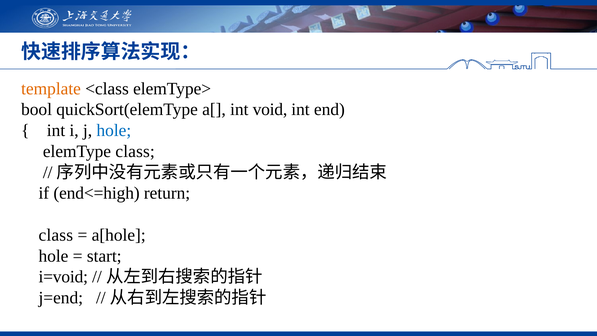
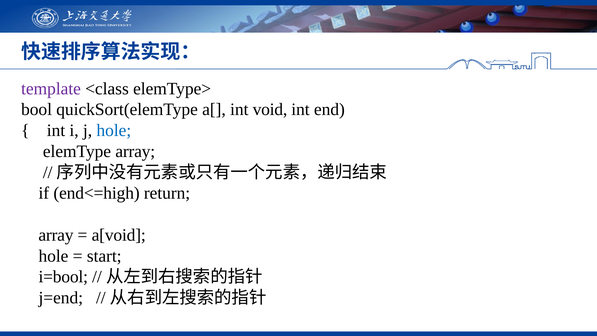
template colour: orange -> purple
elemType class: class -> array
class at (56, 235): class -> array
a[hole: a[hole -> a[void
i=void: i=void -> i=bool
